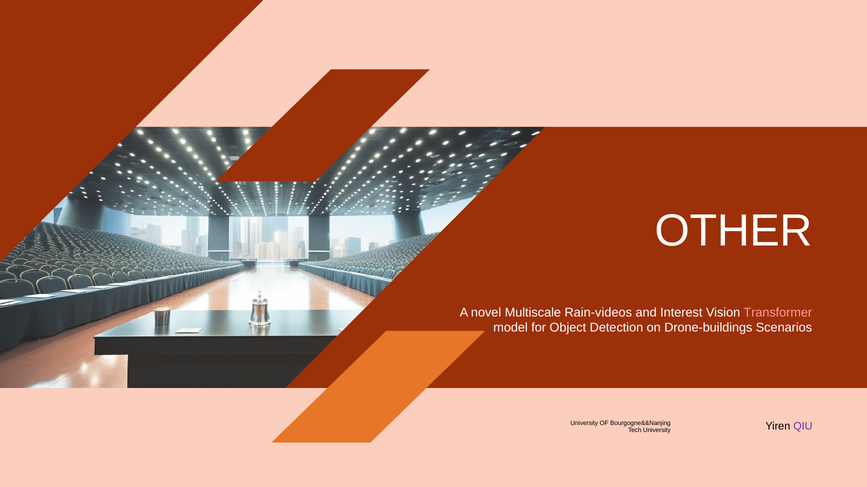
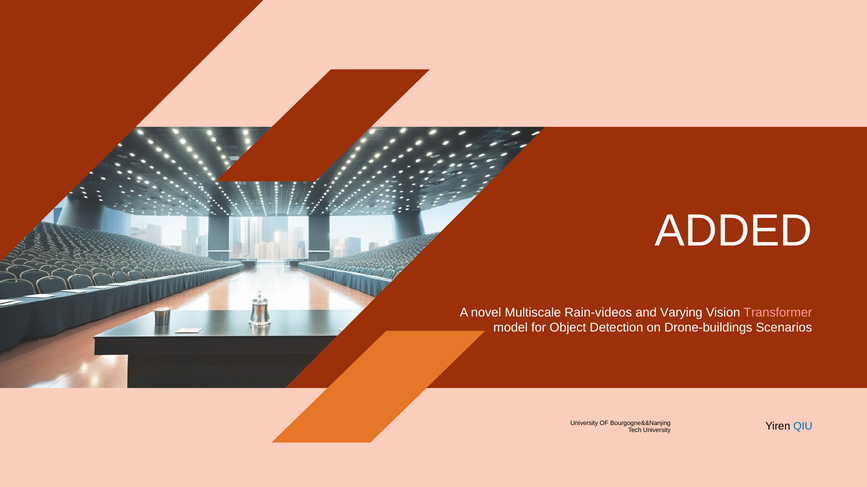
OTHER: OTHER -> ADDED
Interest: Interest -> Varying
QIU colour: purple -> blue
